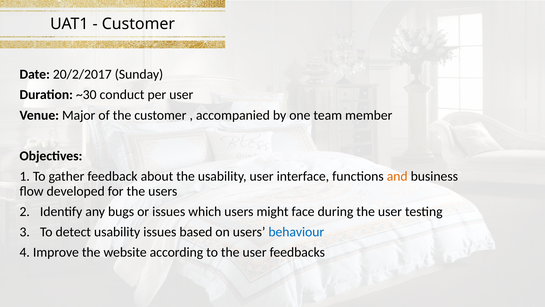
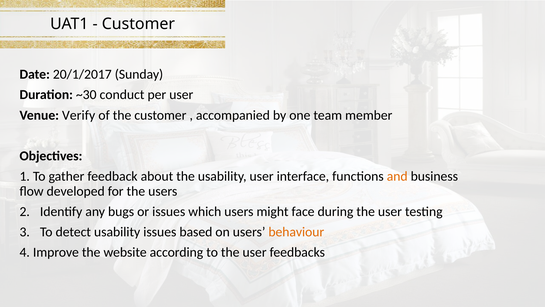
20/2/2017: 20/2/2017 -> 20/1/2017
Major: Major -> Verify
behaviour colour: blue -> orange
